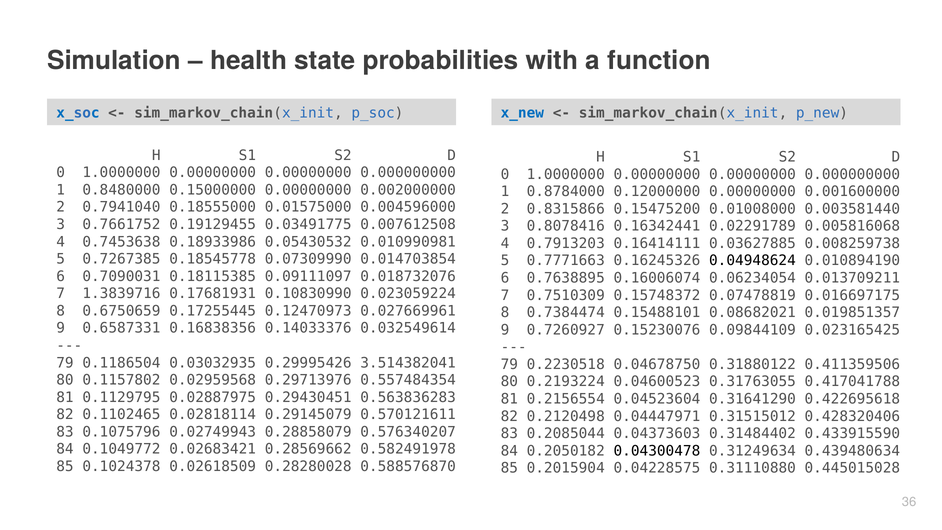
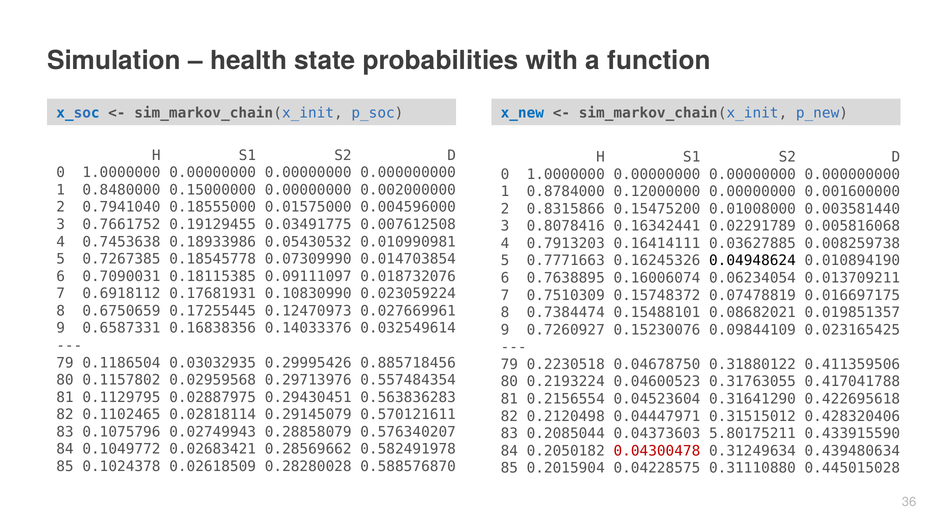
1.3839716: 1.3839716 -> 0.6918112
3.514382041: 3.514382041 -> 0.885718456
0.31484402: 0.31484402 -> 5.80175211
0.04300478 colour: black -> red
